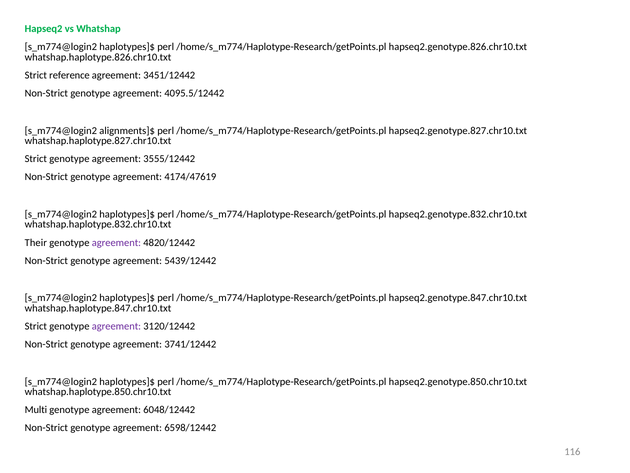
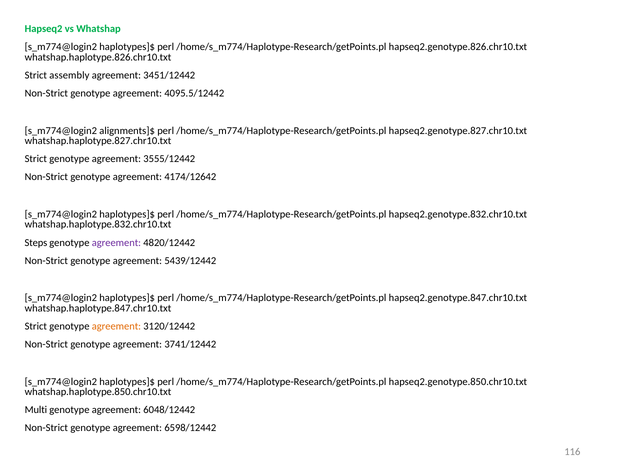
reference: reference -> assembly
4174/47619: 4174/47619 -> 4174/12642
Their: Their -> Steps
agreement at (116, 326) colour: purple -> orange
